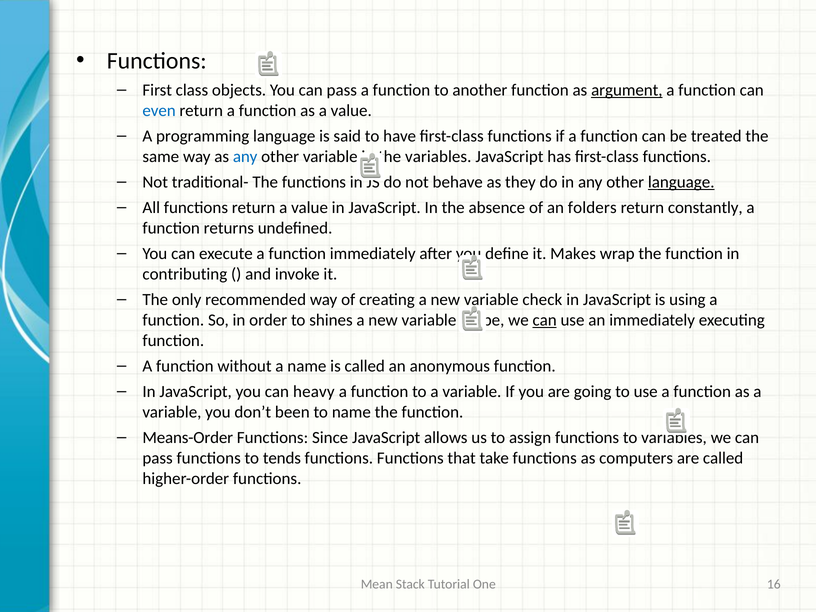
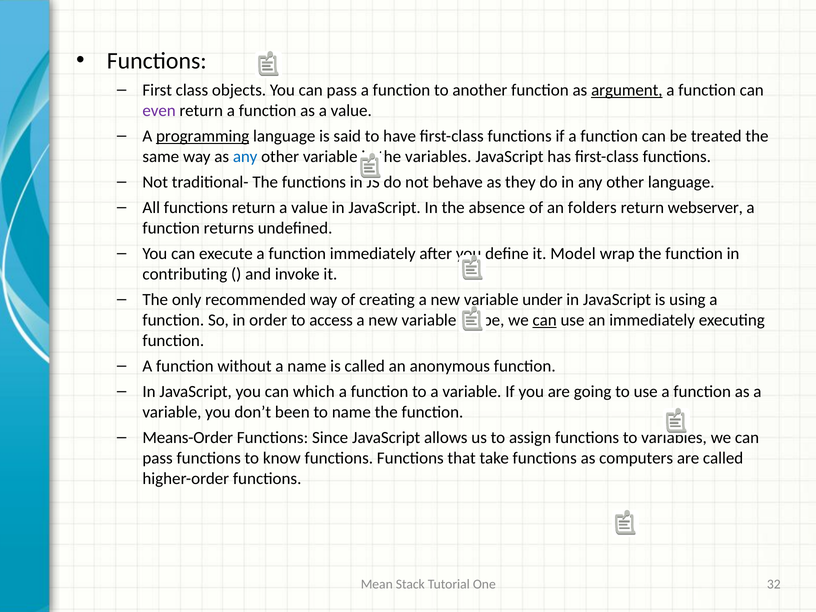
even colour: blue -> purple
programming underline: none -> present
language at (681, 182) underline: present -> none
constantly: constantly -> webserver
Makes: Makes -> Model
check: check -> under
shines: shines -> access
heavy: heavy -> which
tends: tends -> know
16: 16 -> 32
